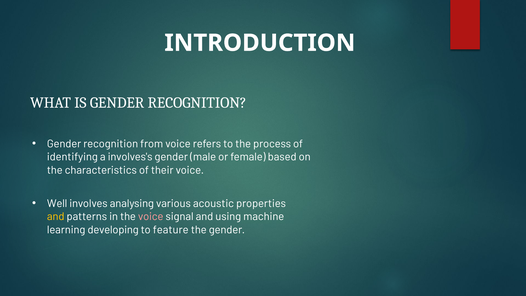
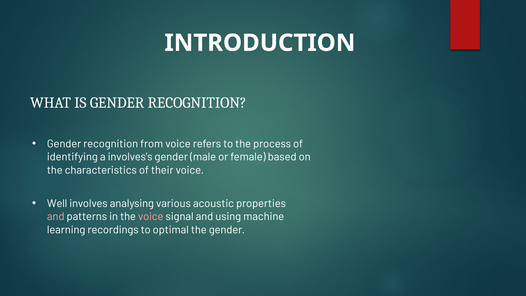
and at (56, 216) colour: yellow -> pink
developing: developing -> recordings
feature: feature -> optimal
